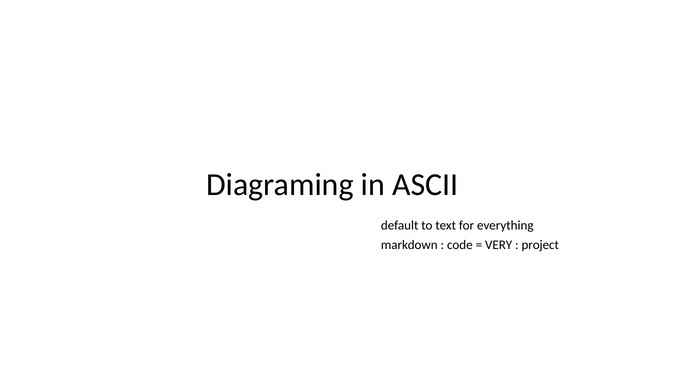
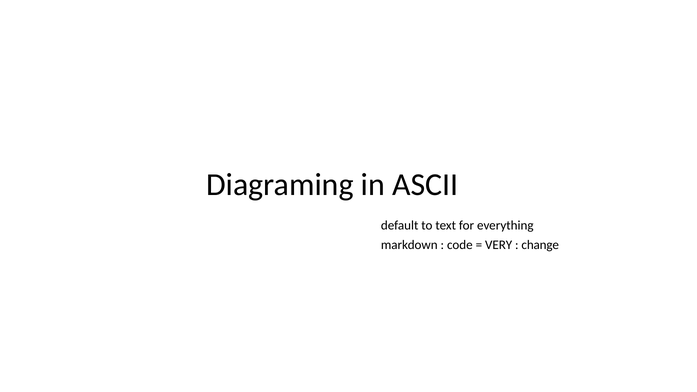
project: project -> change
